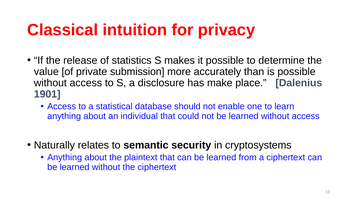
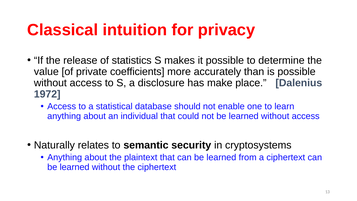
submission: submission -> coefficients
1901: 1901 -> 1972
